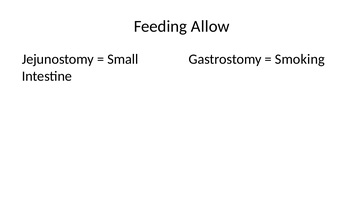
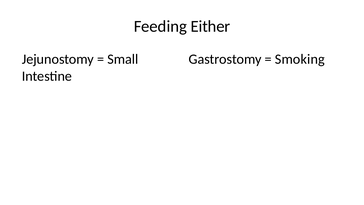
Allow: Allow -> Either
